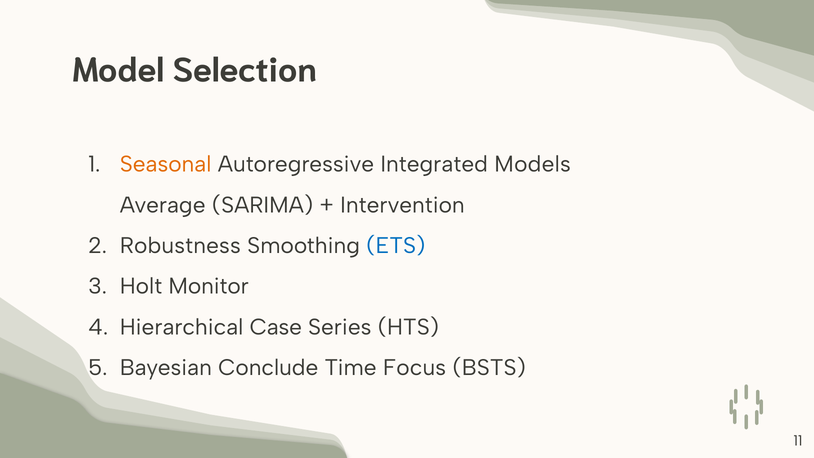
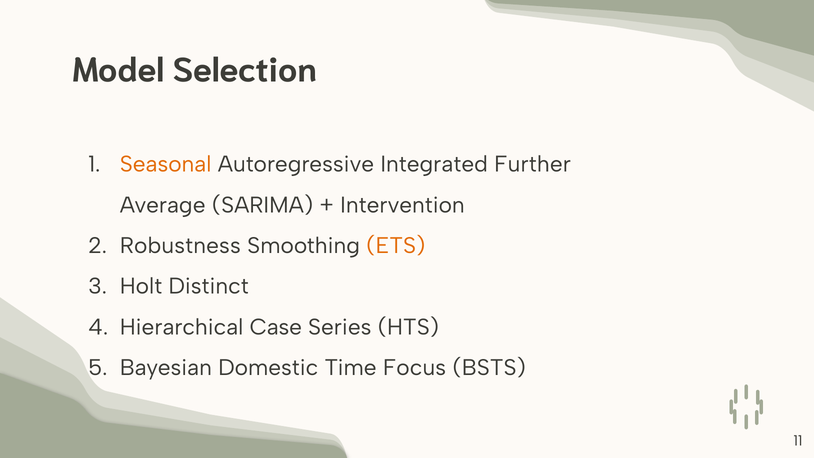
Models: Models -> Further
ETS colour: blue -> orange
Monitor: Monitor -> Distinct
Conclude: Conclude -> Domestic
